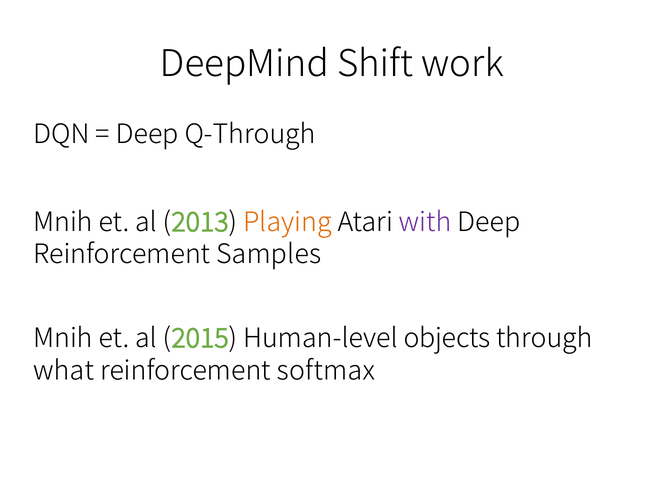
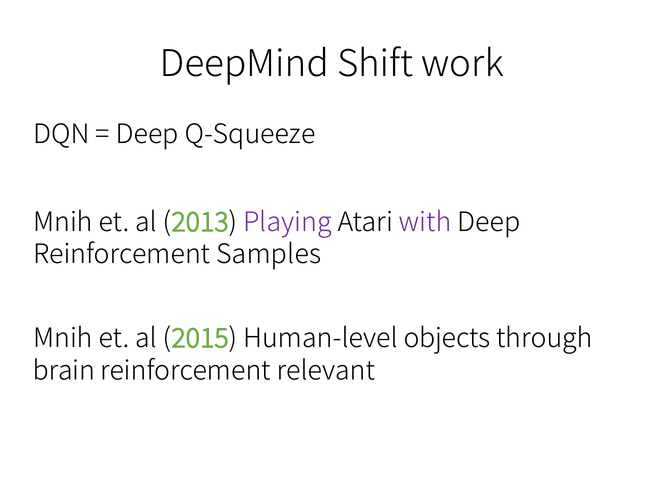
Q-Through: Q-Through -> Q-Squeeze
Playing colour: orange -> purple
what: what -> brain
softmax: softmax -> relevant
